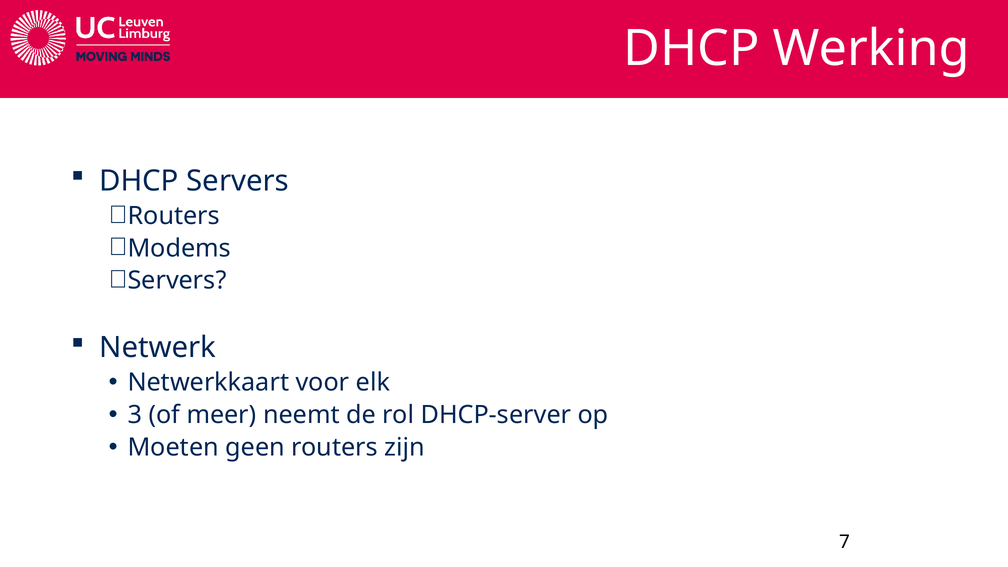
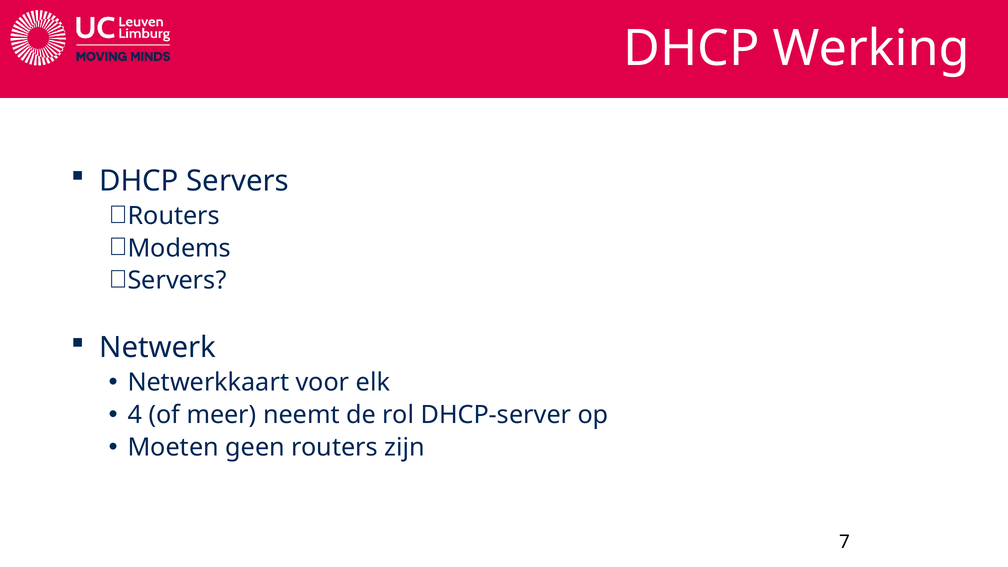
3: 3 -> 4
